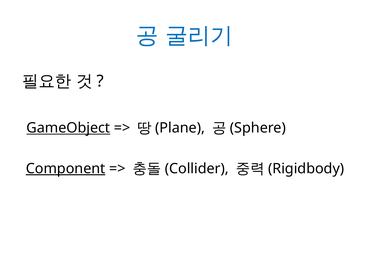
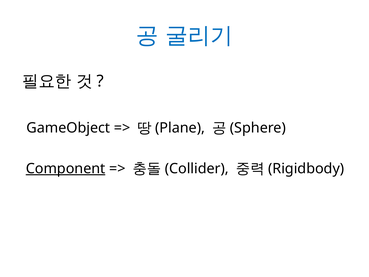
GameObject underline: present -> none
